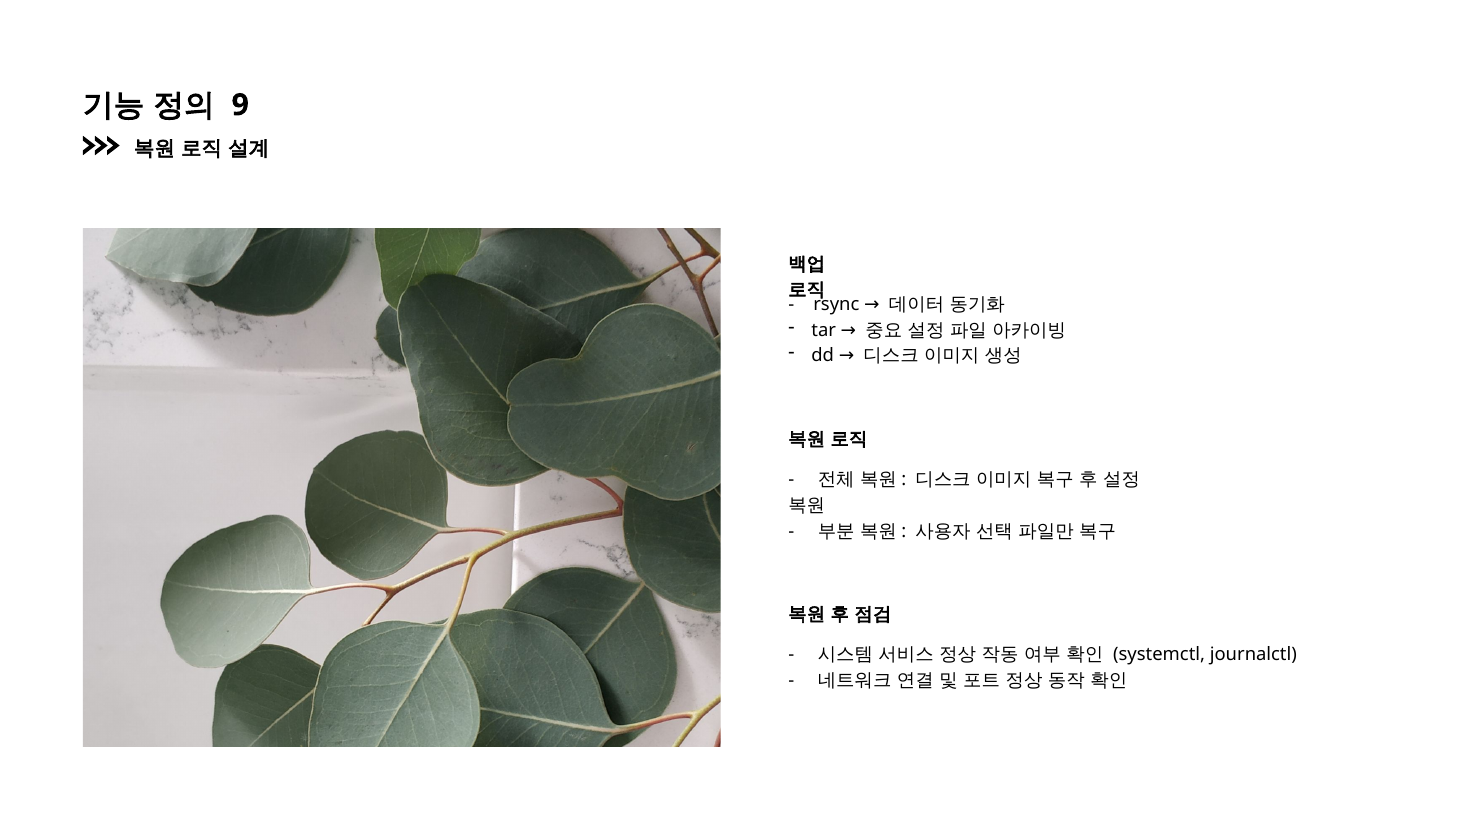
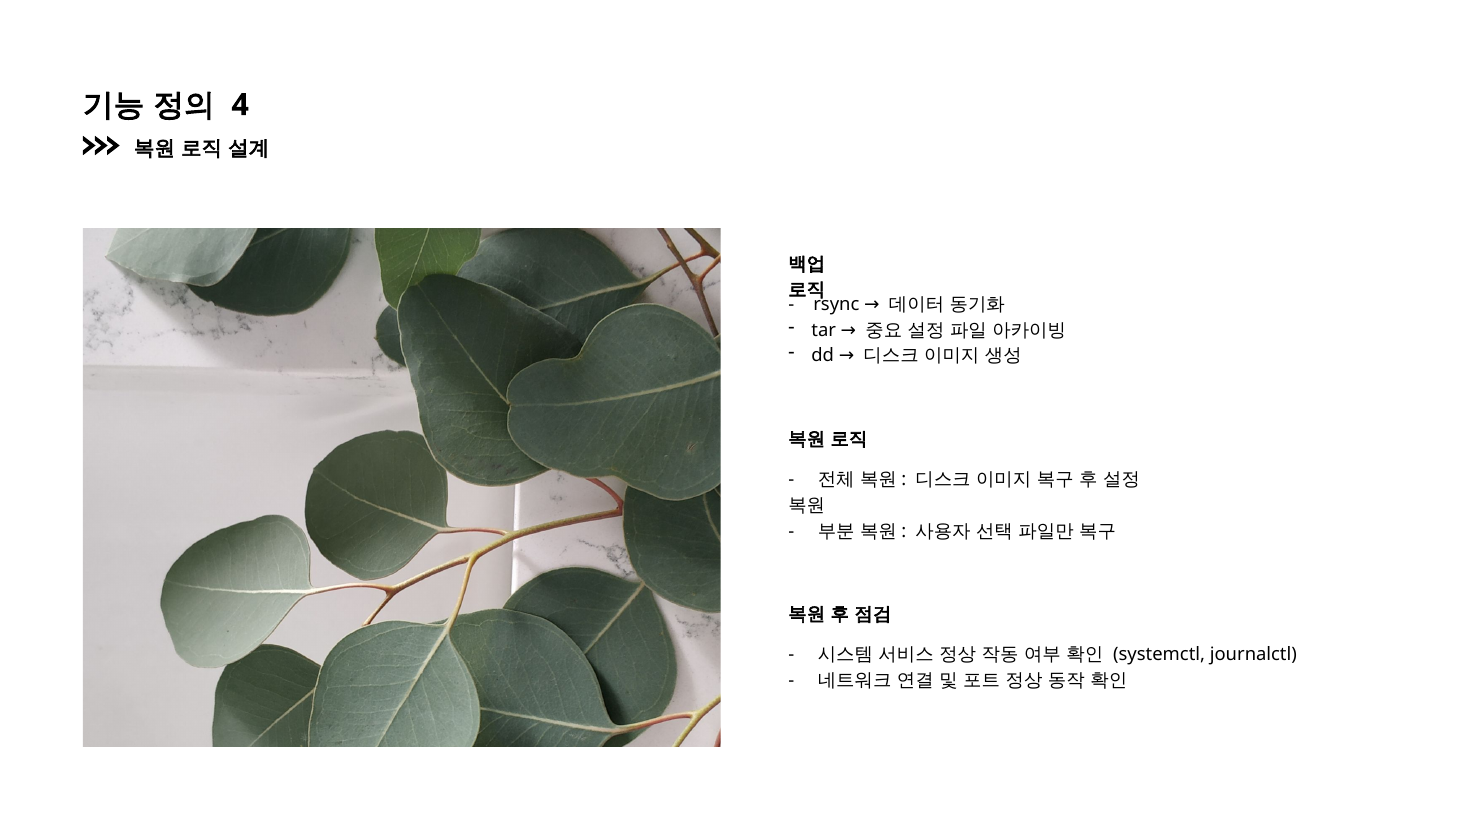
9: 9 -> 4
